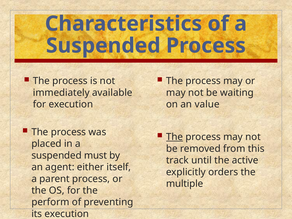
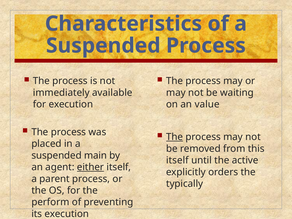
must: must -> main
track at (177, 160): track -> itself
either underline: none -> present
multiple: multiple -> typically
